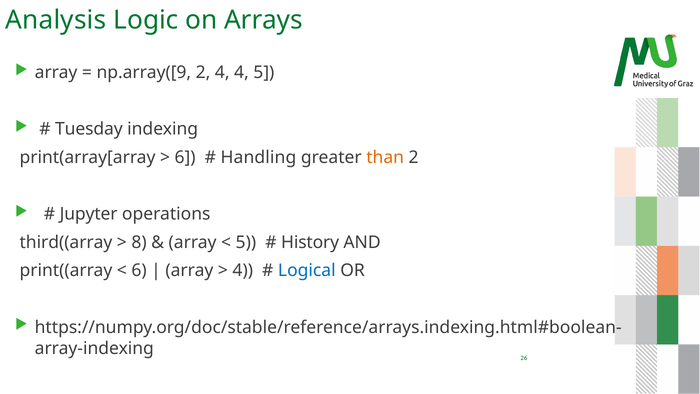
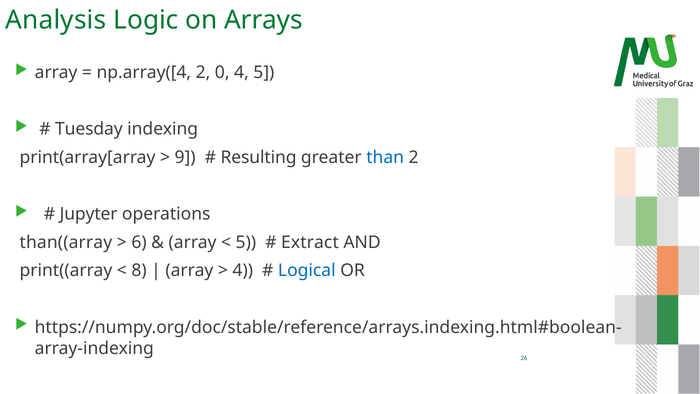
np.array([9: np.array([9 -> np.array([4
2 4: 4 -> 0
6 at (185, 157): 6 -> 9
Handling: Handling -> Resulting
than colour: orange -> blue
third((array: third((array -> than((array
8: 8 -> 6
History: History -> Extract
6 at (139, 271): 6 -> 8
